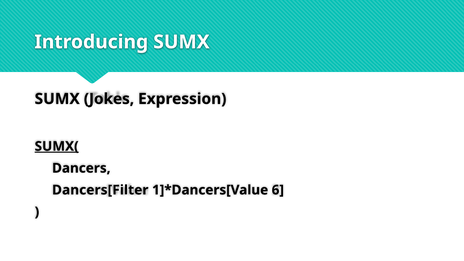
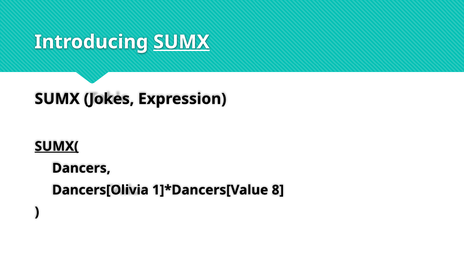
SUMX at (181, 42) underline: none -> present
Dancers[Filter: Dancers[Filter -> Dancers[Olivia
6: 6 -> 8
